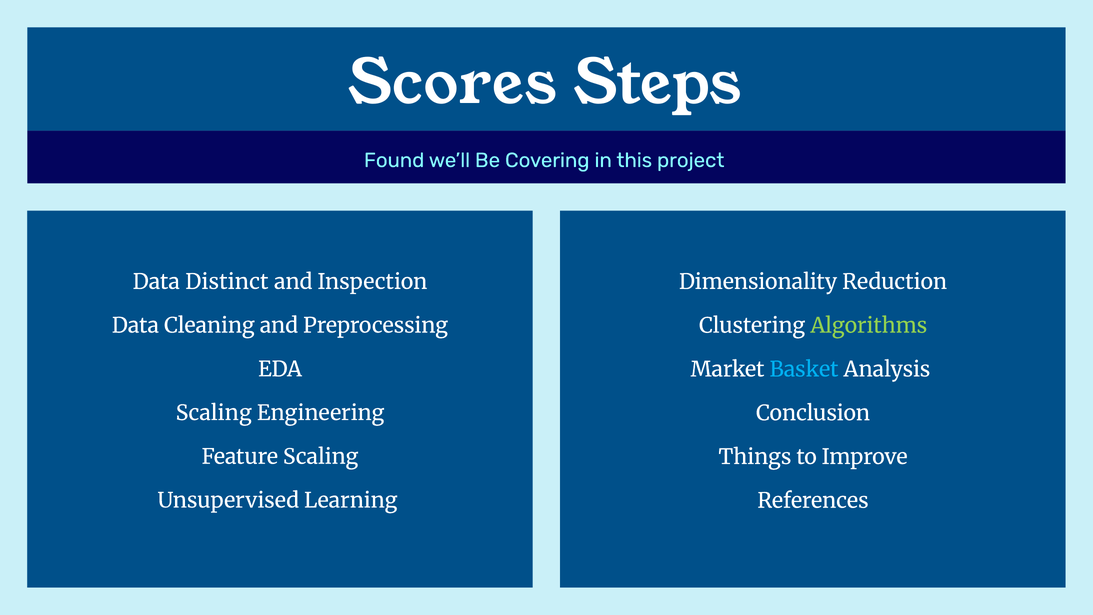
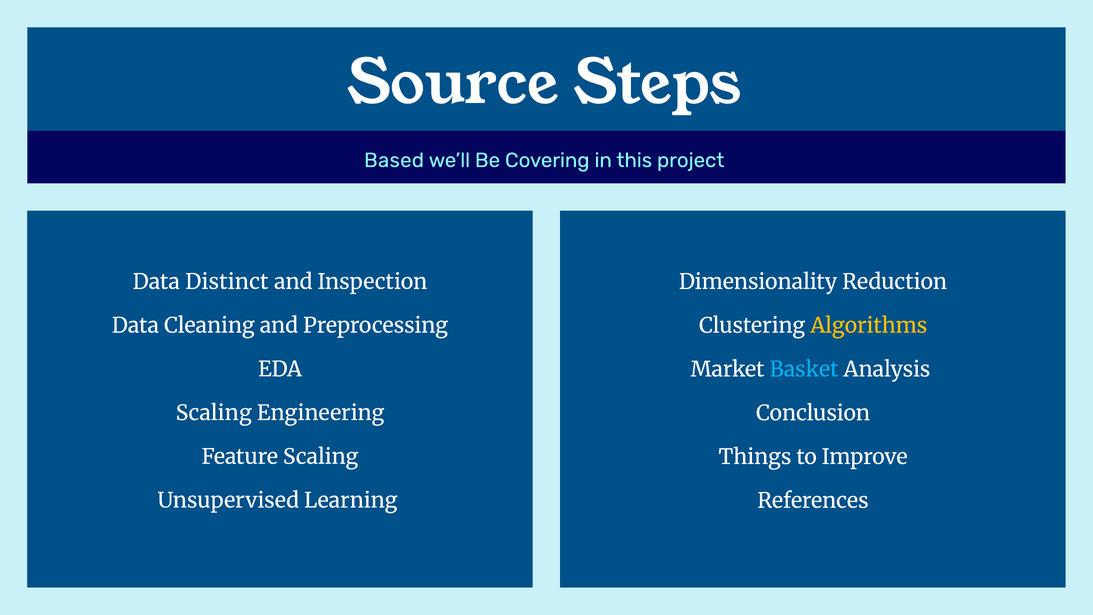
Scores: Scores -> Source
Found: Found -> Based
Algorithms colour: light green -> yellow
